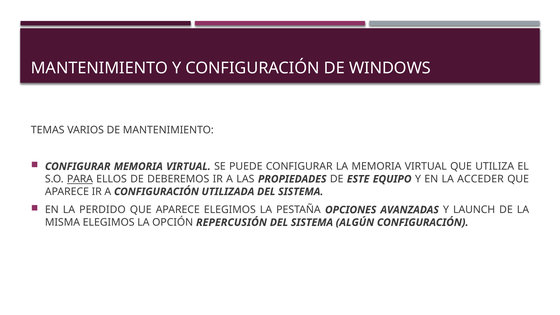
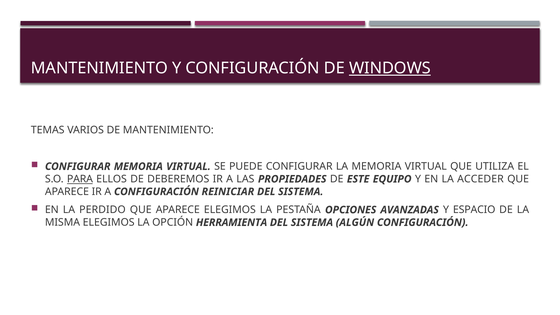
WINDOWS underline: none -> present
UTILIZADA: UTILIZADA -> REINICIAR
LAUNCH: LAUNCH -> ESPACIO
REPERCUSIÓN: REPERCUSIÓN -> HERRAMIENTA
